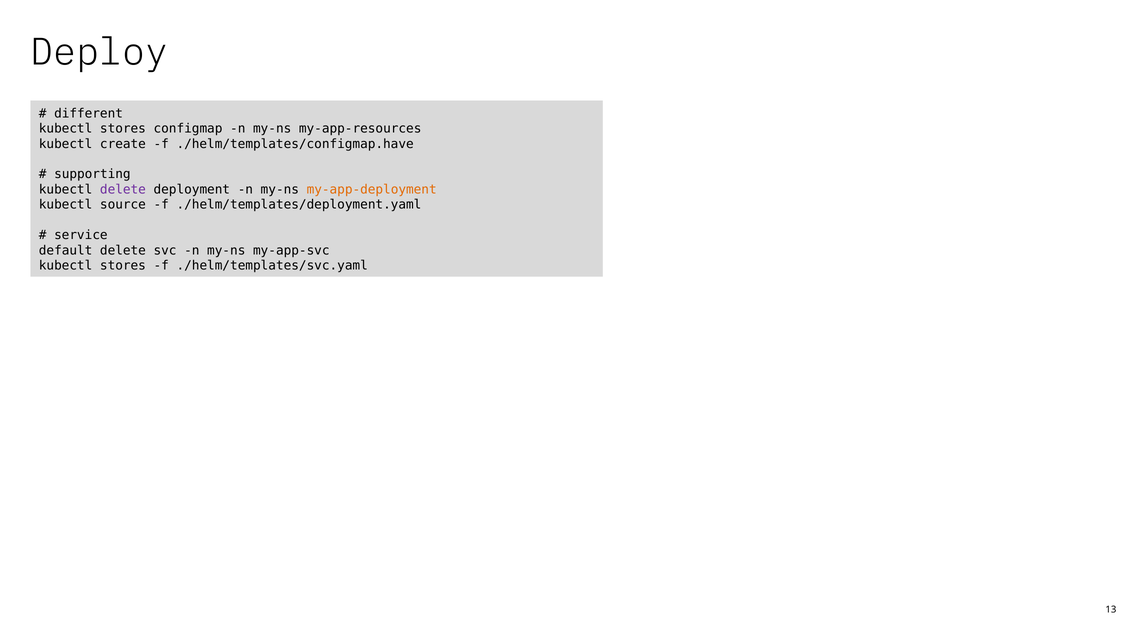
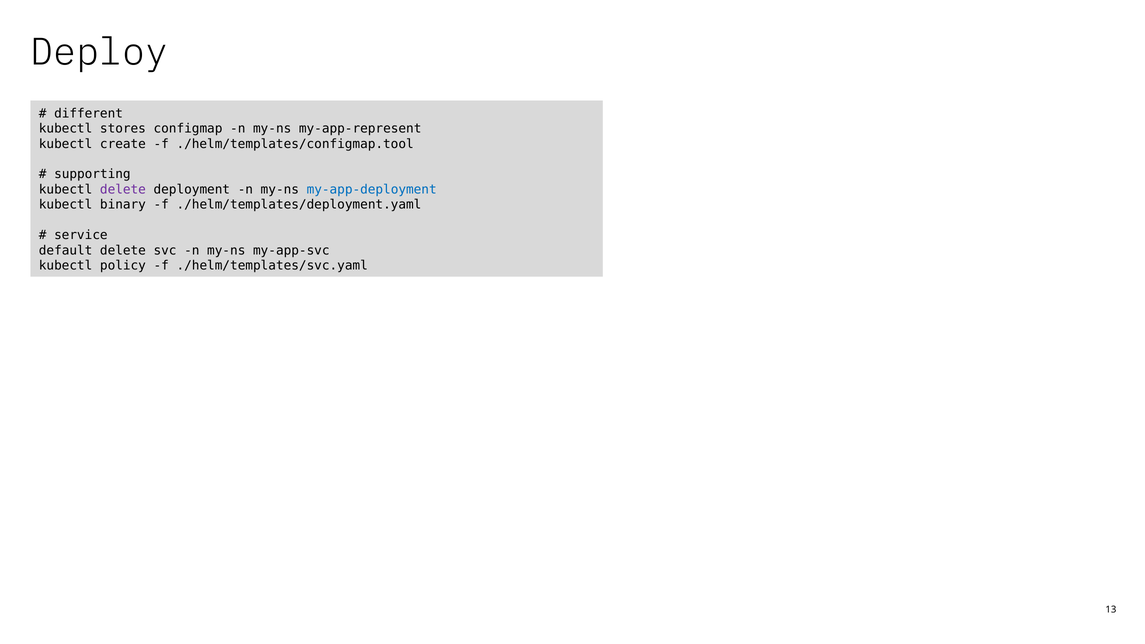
my-app-resources: my-app-resources -> my-app-represent
./helm/templates/configmap.have: ./helm/templates/configmap.have -> ./helm/templates/configmap.tool
my-app-deployment colour: orange -> blue
source: source -> binary
stores at (123, 266): stores -> policy
